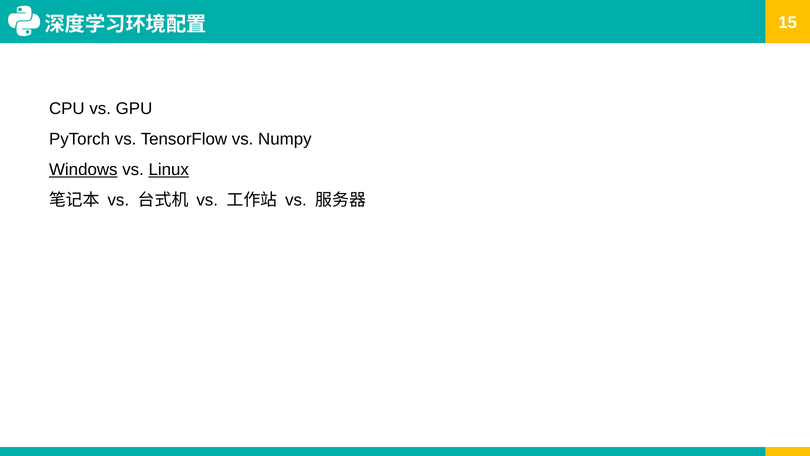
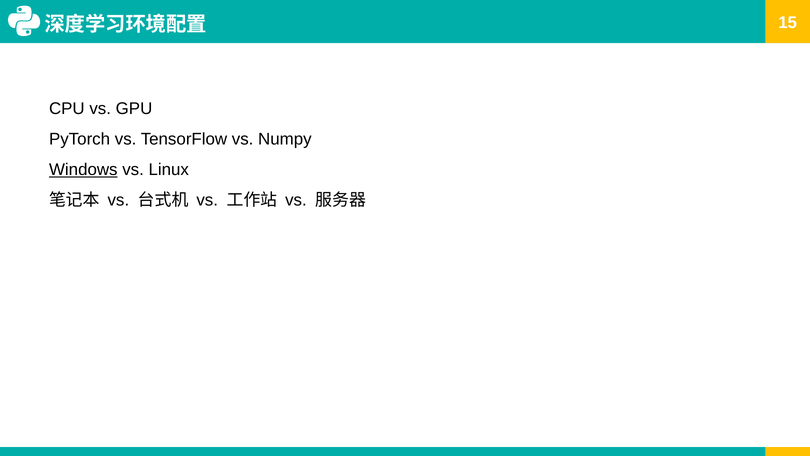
Linux underline: present -> none
